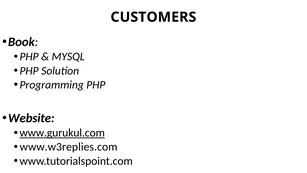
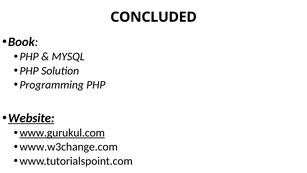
CUSTOMERS: CUSTOMERS -> CONCLUDED
Website underline: none -> present
www.w3replies.com: www.w3replies.com -> www.w3change.com
